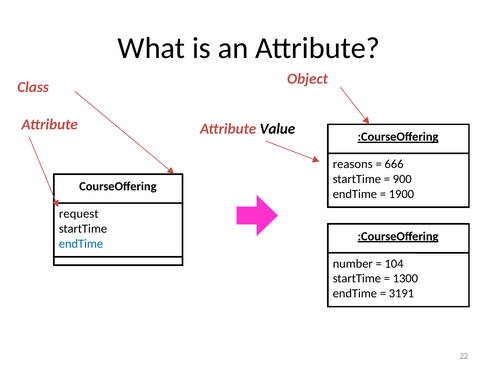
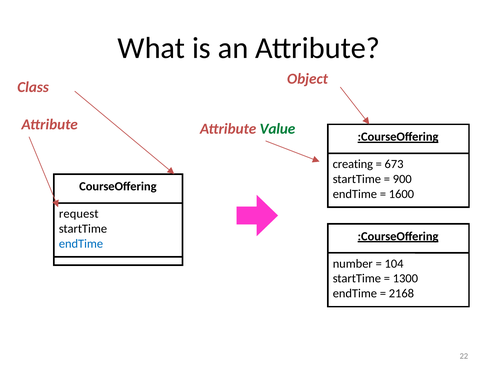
Value colour: black -> green
reasons: reasons -> creating
666: 666 -> 673
1900: 1900 -> 1600
3191: 3191 -> 2168
